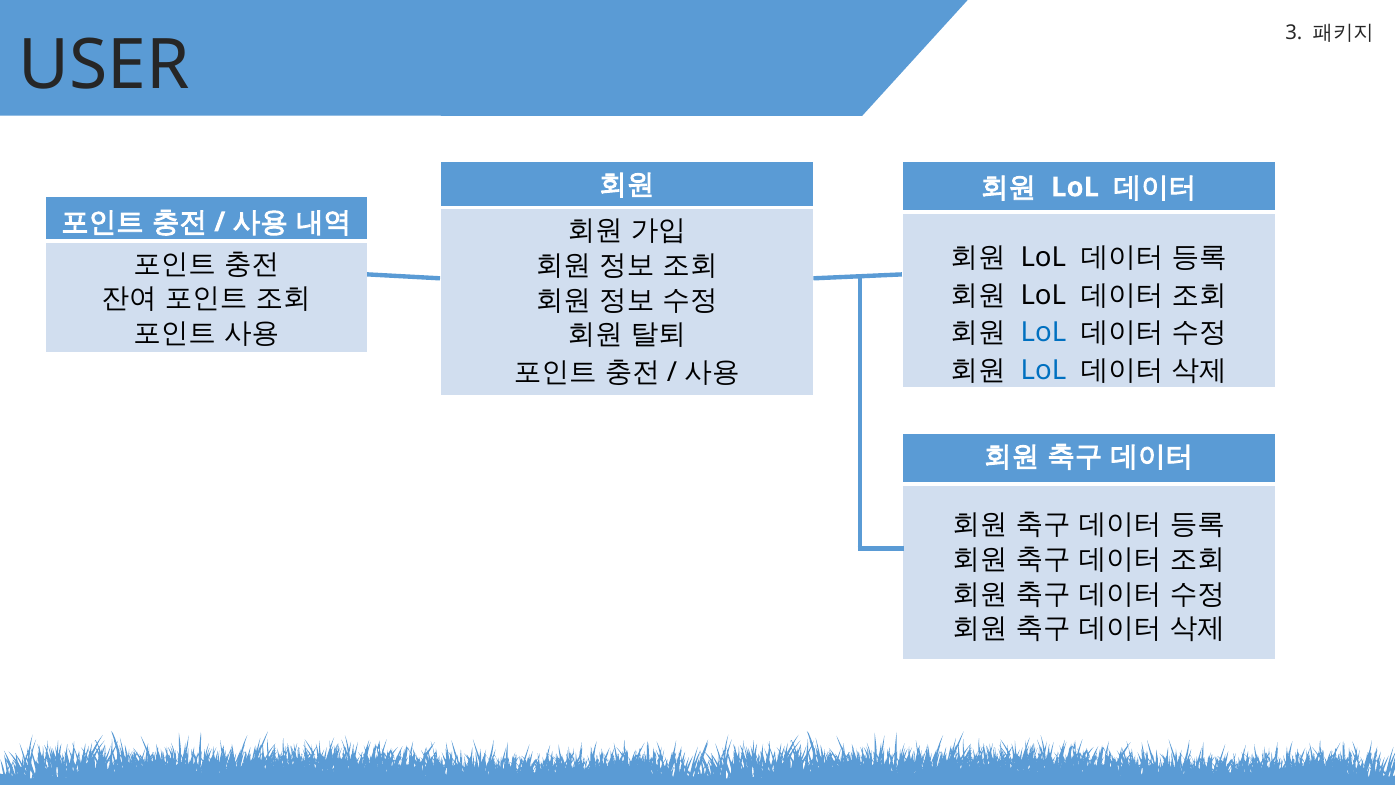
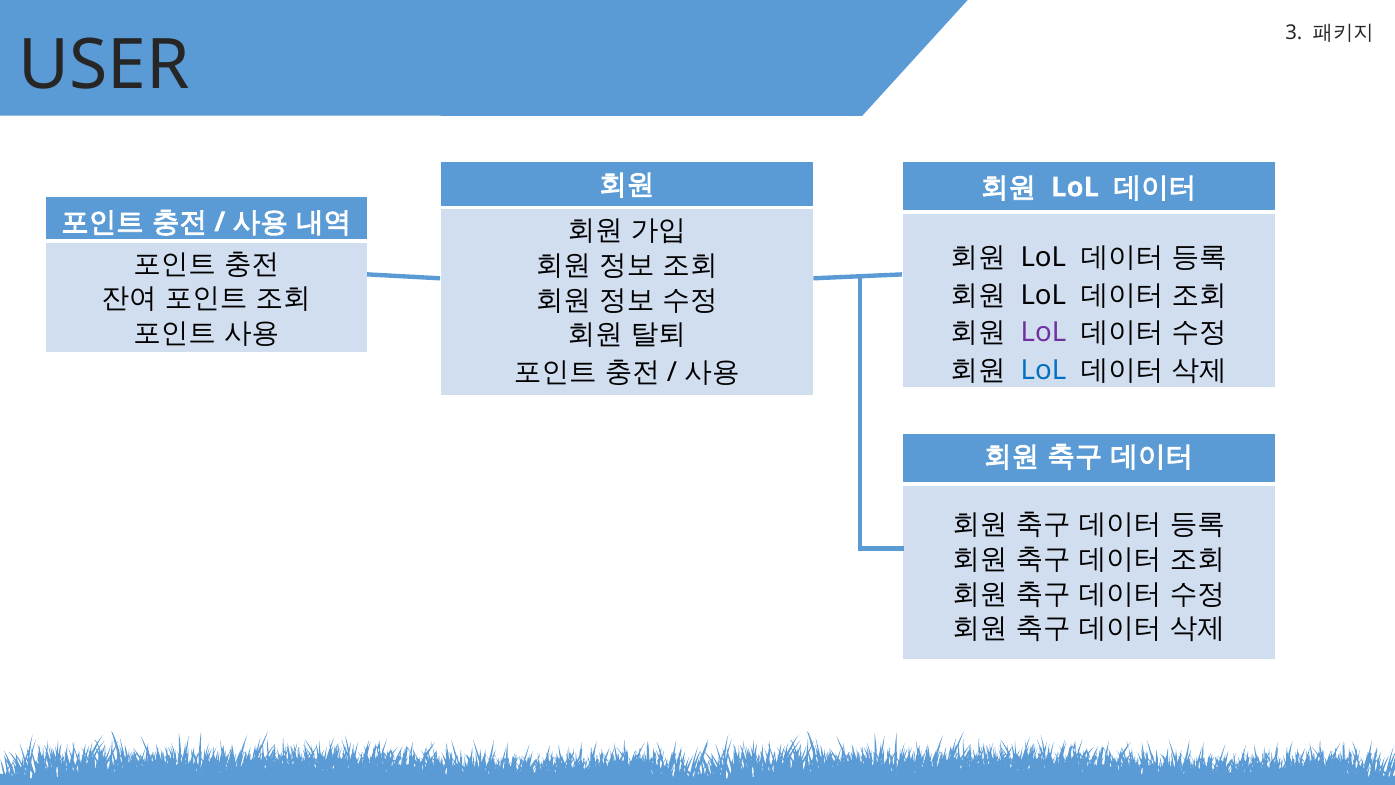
LoL at (1043, 333) colour: blue -> purple
